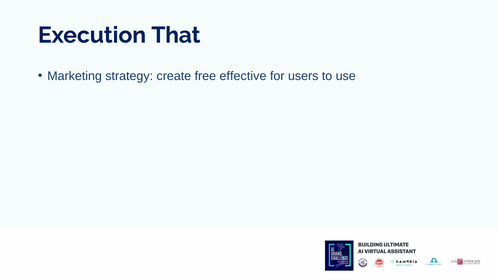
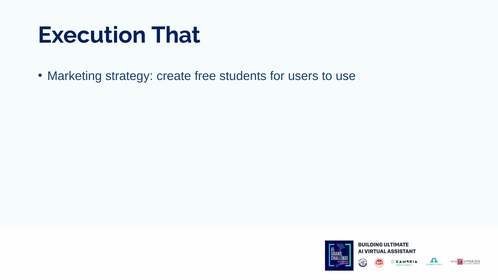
effective: effective -> students
